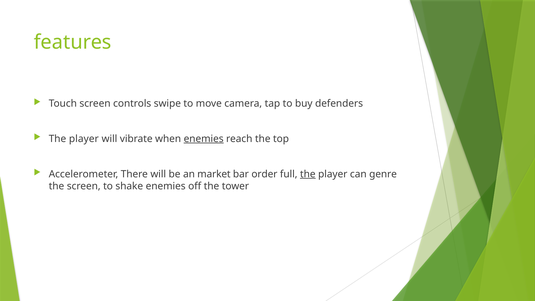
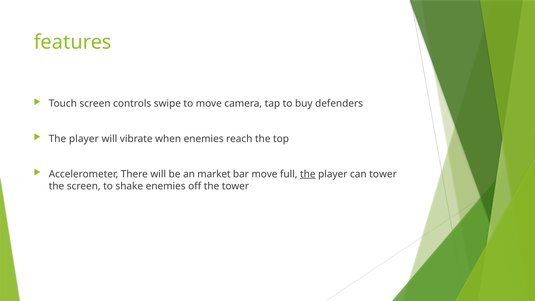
enemies at (204, 139) underline: present -> none
bar order: order -> move
can genre: genre -> tower
